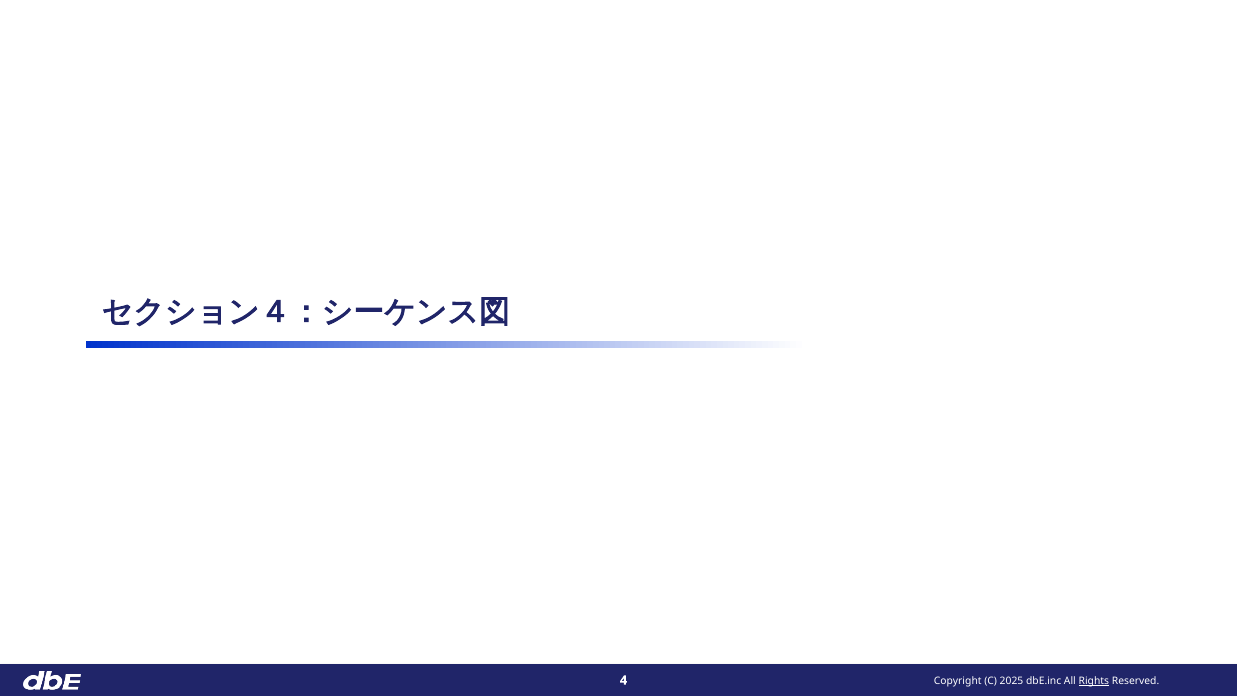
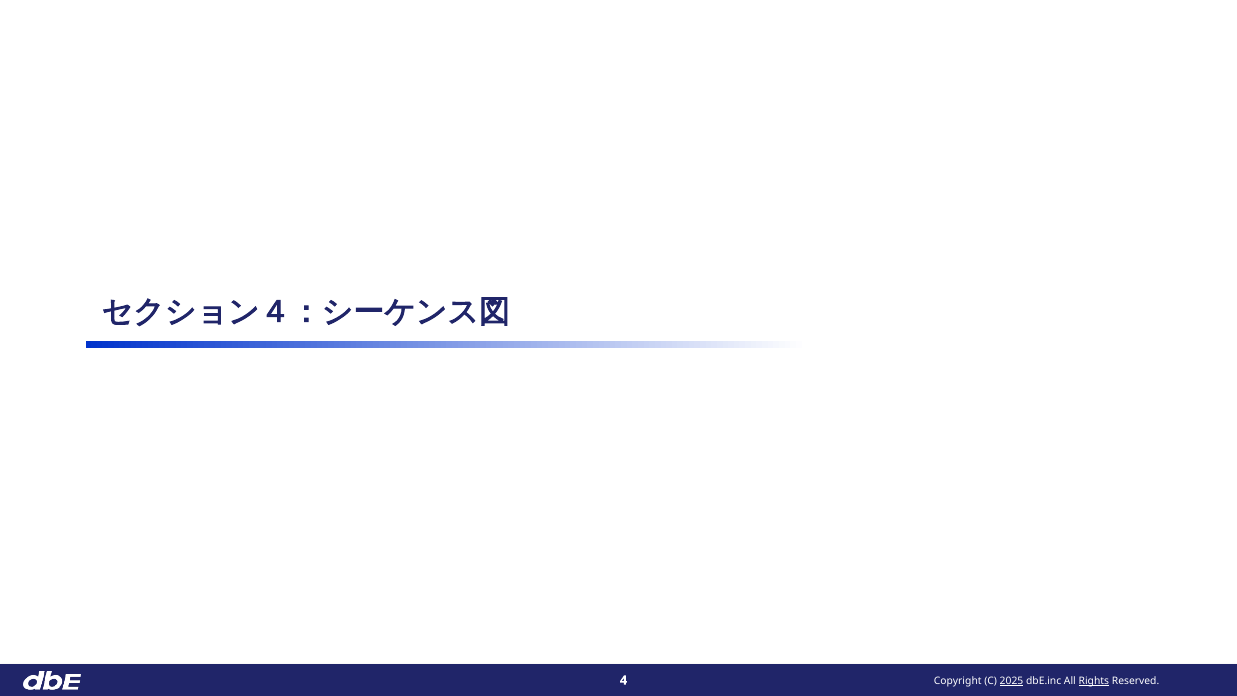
2025 underline: none -> present
